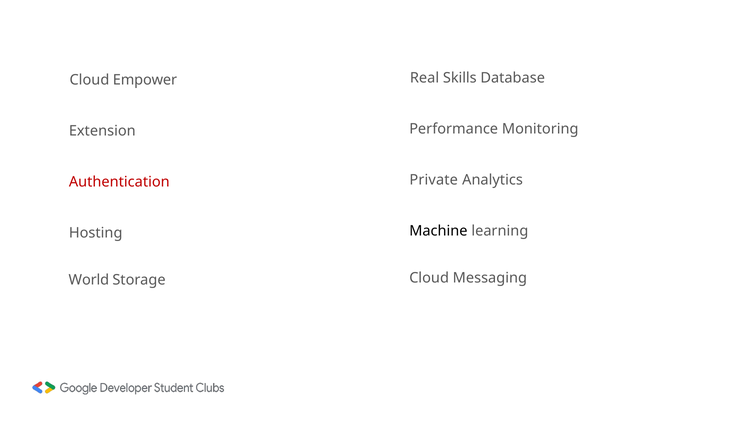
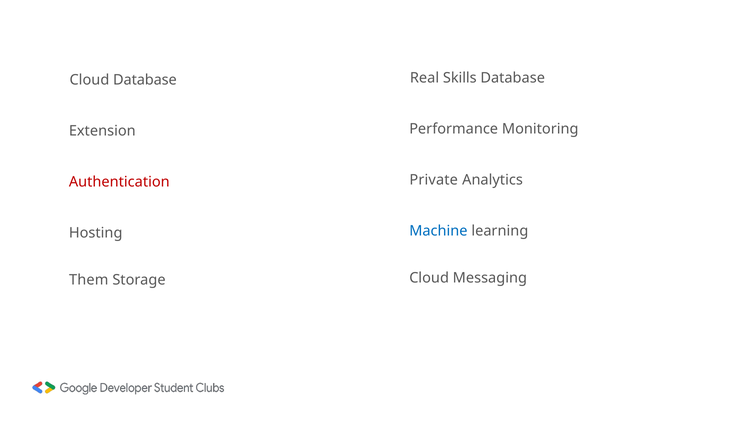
Cloud Empower: Empower -> Database
Machine colour: black -> blue
World: World -> Them
